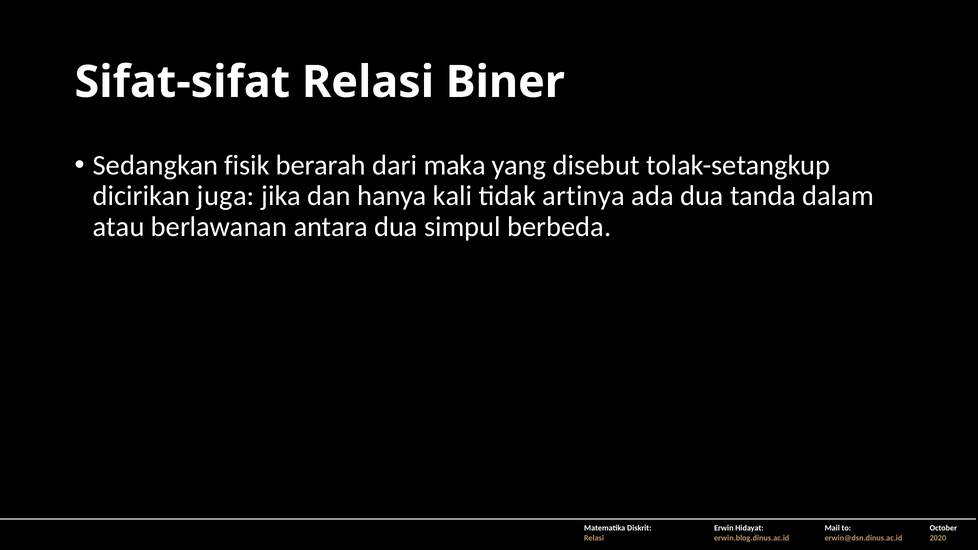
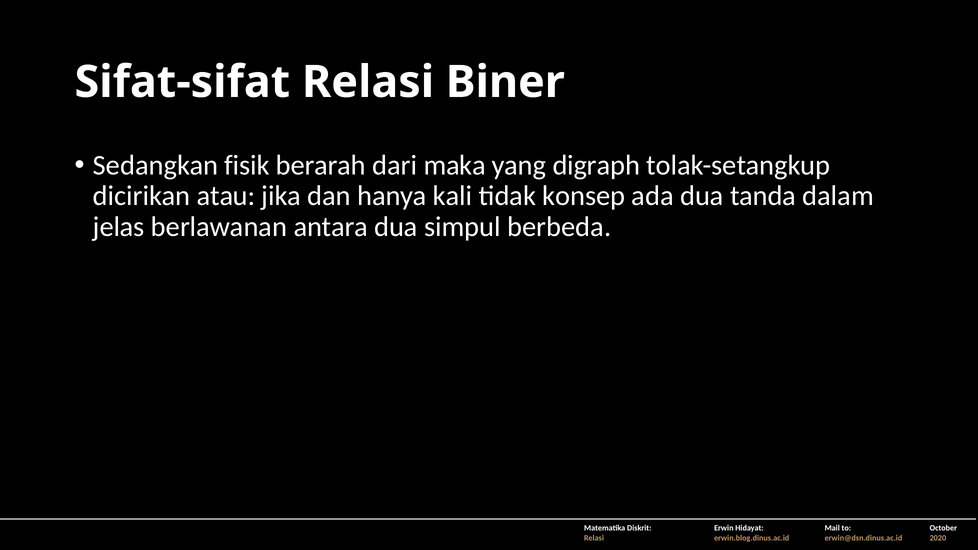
disebut: disebut -> digraph
juga: juga -> atau
artinya: artinya -> konsep
atau: atau -> jelas
